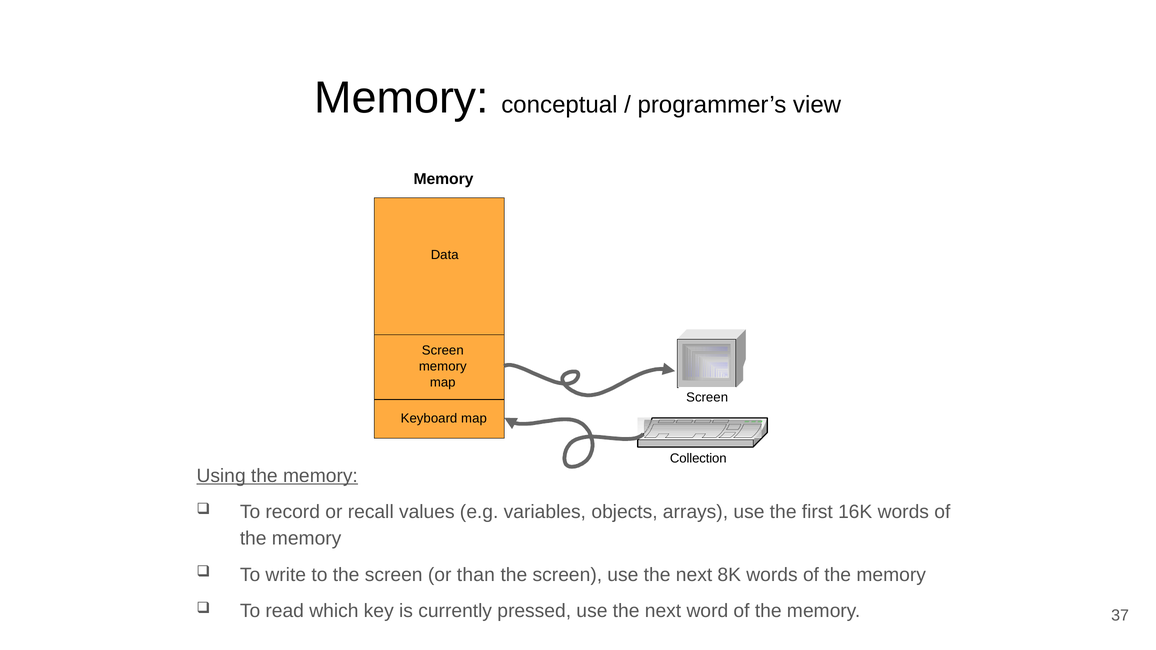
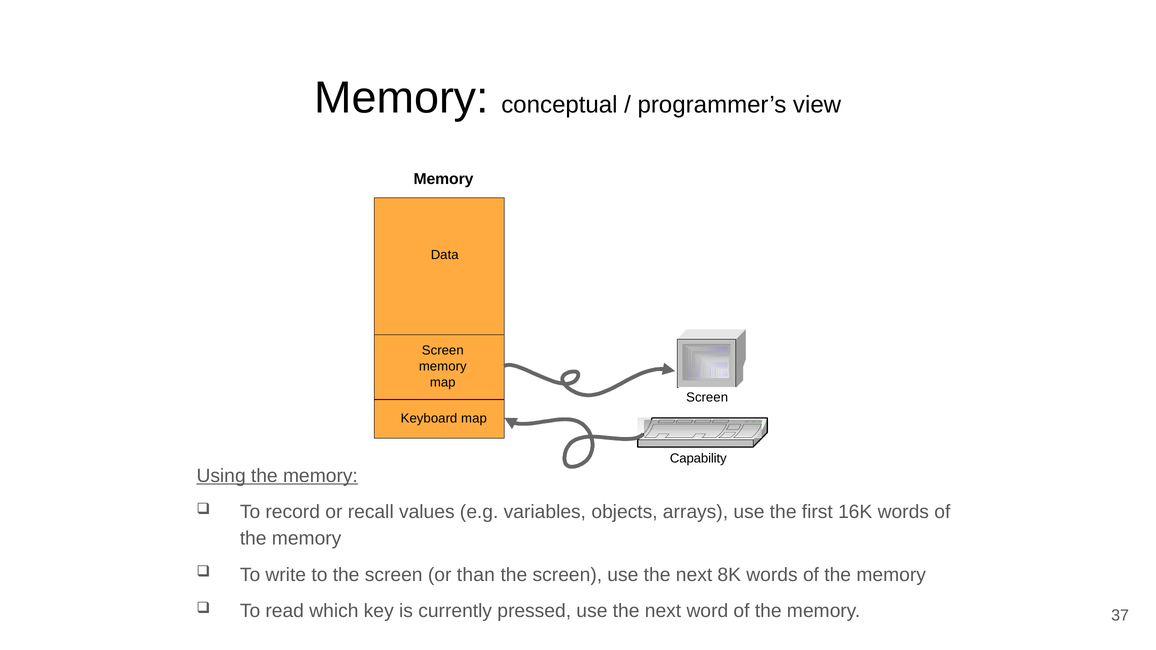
Collection: Collection -> Capability
